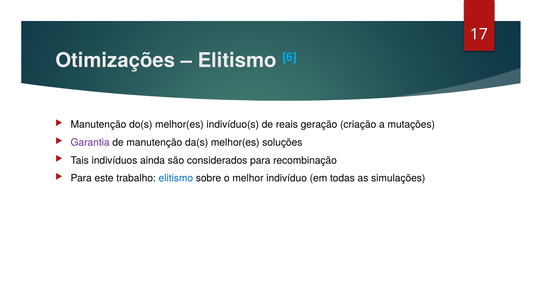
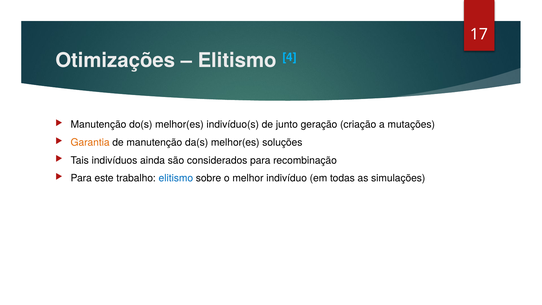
6: 6 -> 4
reais: reais -> junto
Garantia colour: purple -> orange
